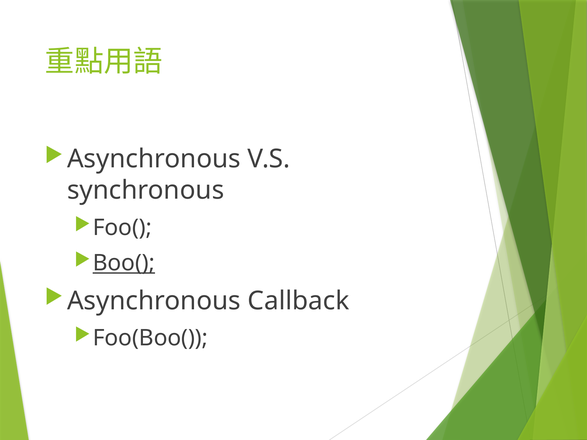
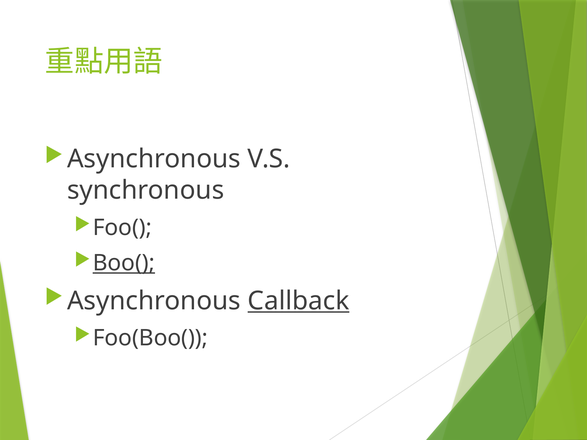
Callback underline: none -> present
